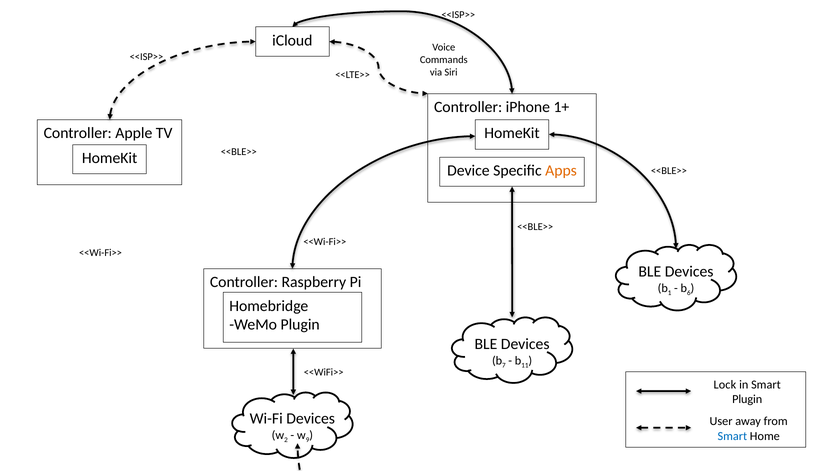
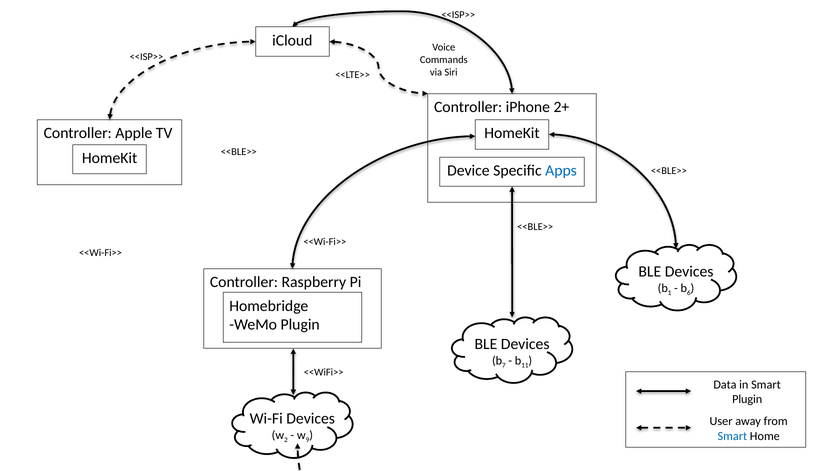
1+: 1+ -> 2+
Apps colour: orange -> blue
Lock: Lock -> Data
